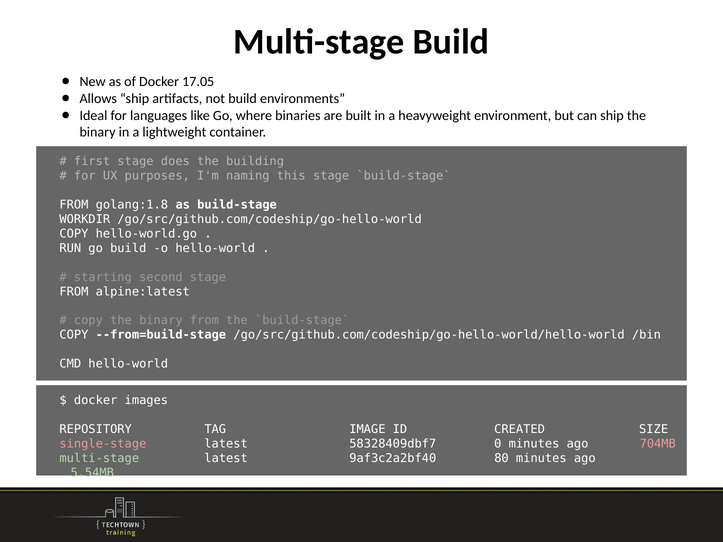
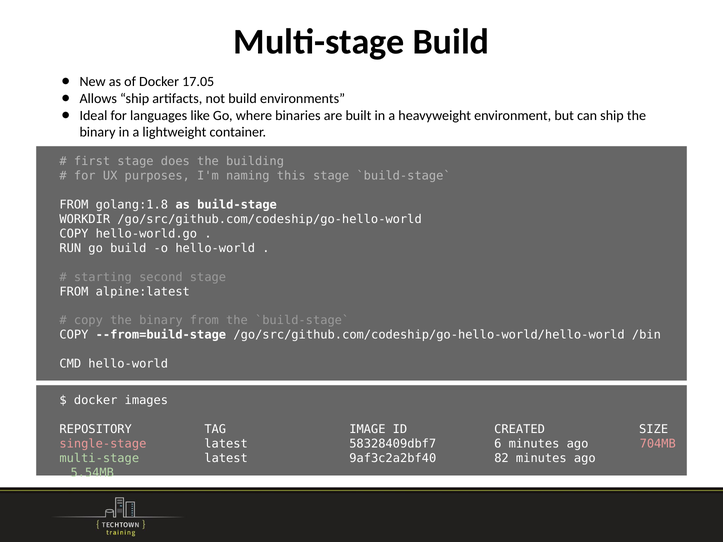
0: 0 -> 6
80: 80 -> 82
